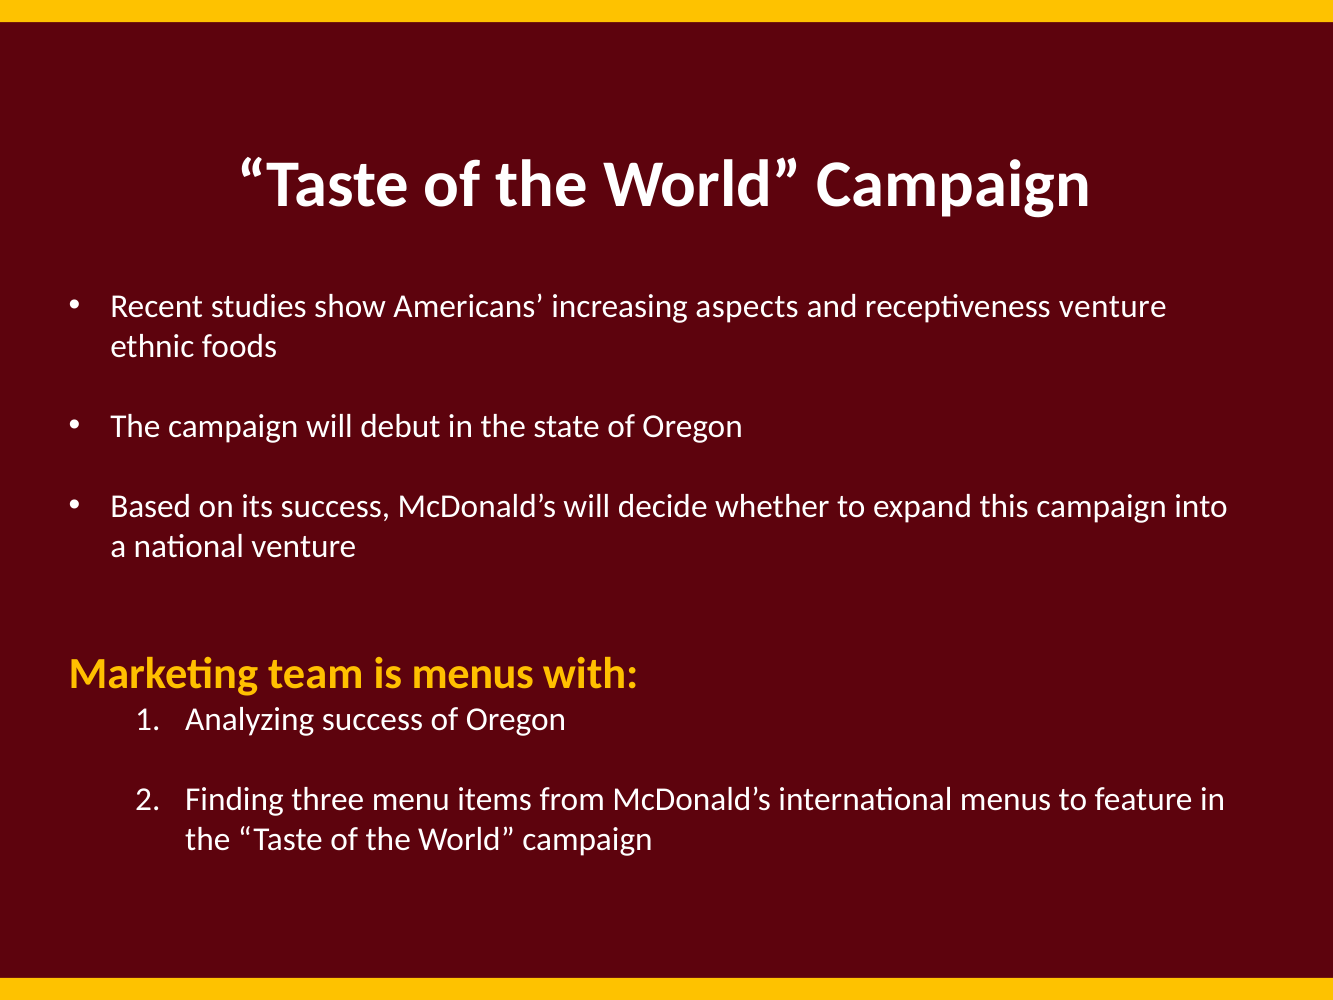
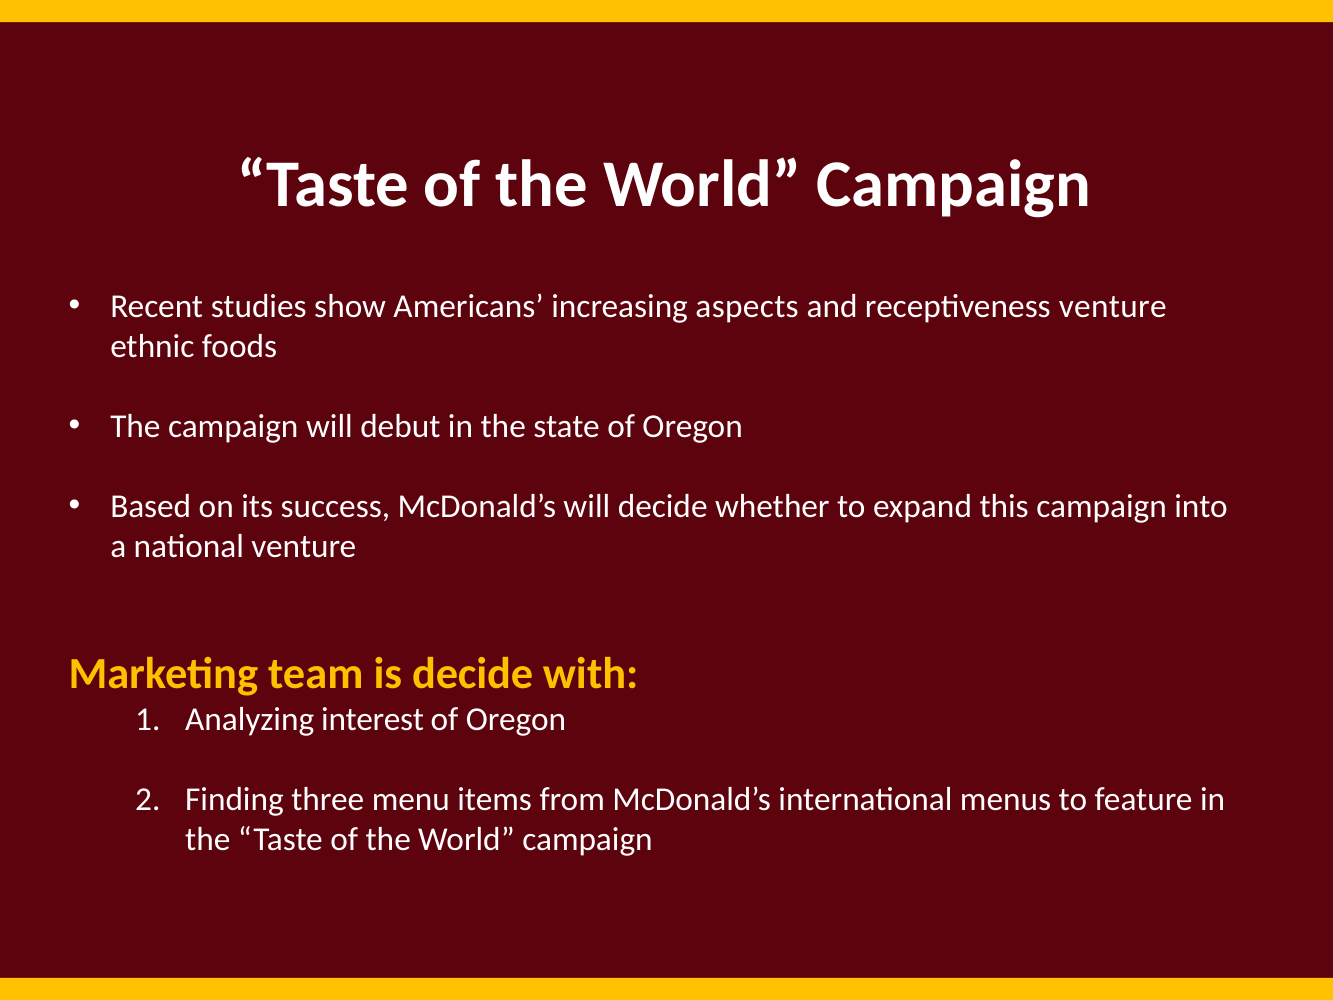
is menus: menus -> decide
Analyzing success: success -> interest
